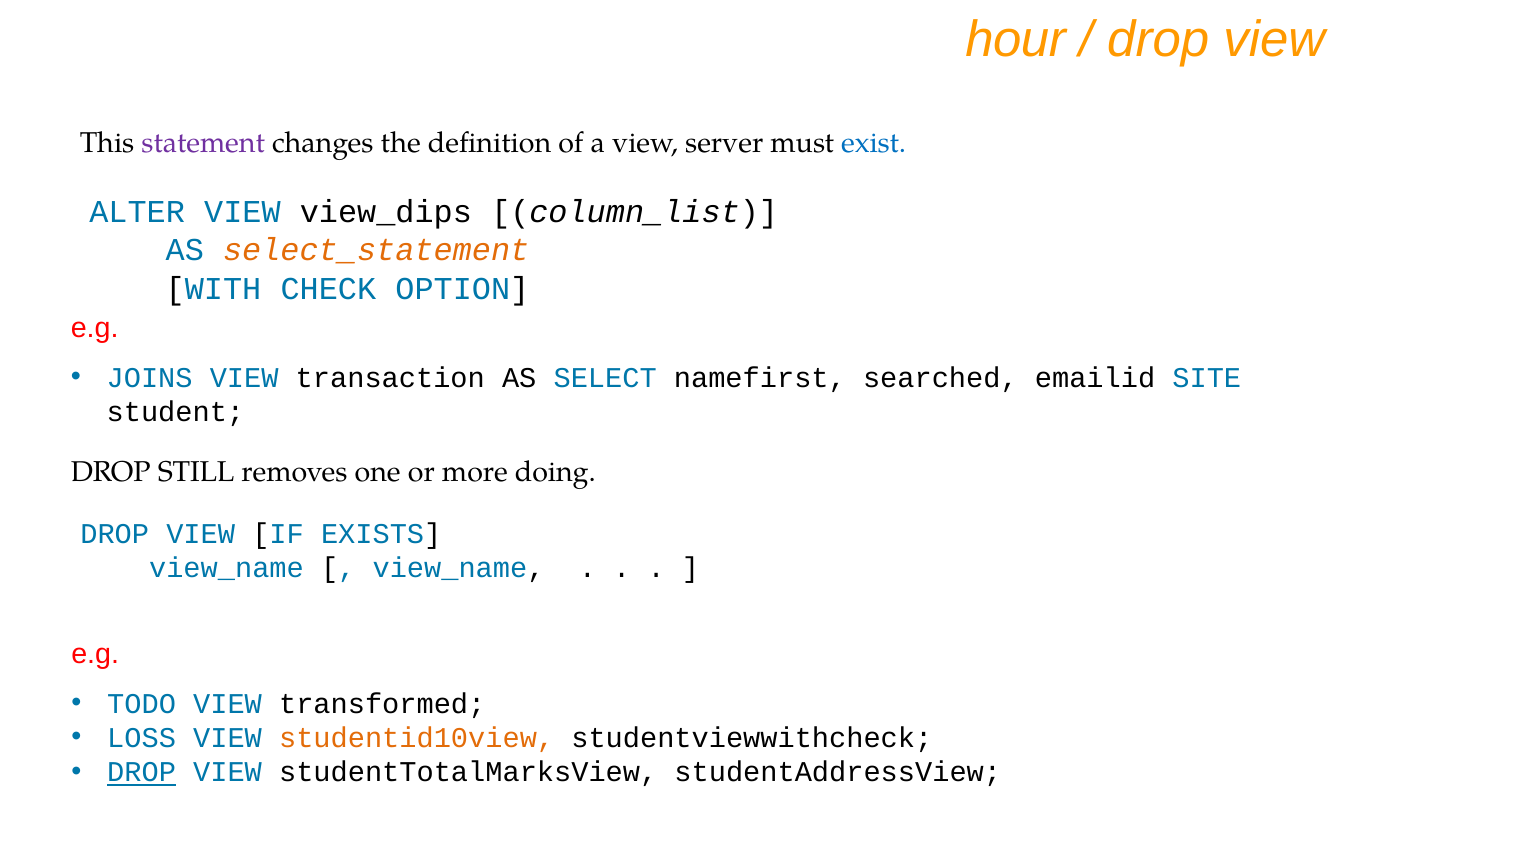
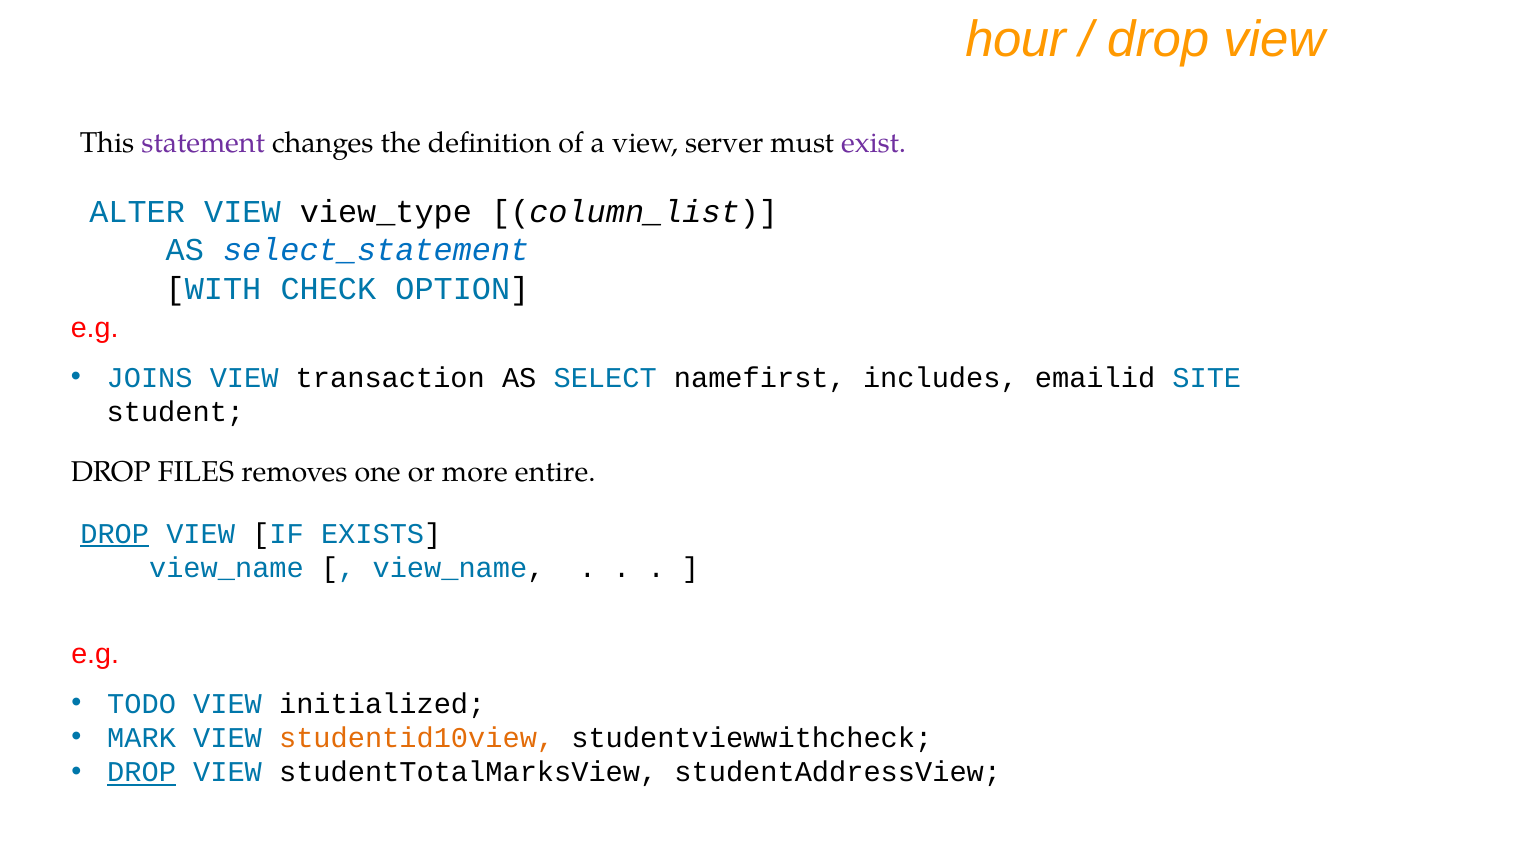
exist colour: blue -> purple
view_dips: view_dips -> view_type
select_statement colour: orange -> blue
searched: searched -> includes
STILL: STILL -> FILES
doing: doing -> entire
DROP at (115, 534) underline: none -> present
transformed: transformed -> initialized
LOSS: LOSS -> MARK
